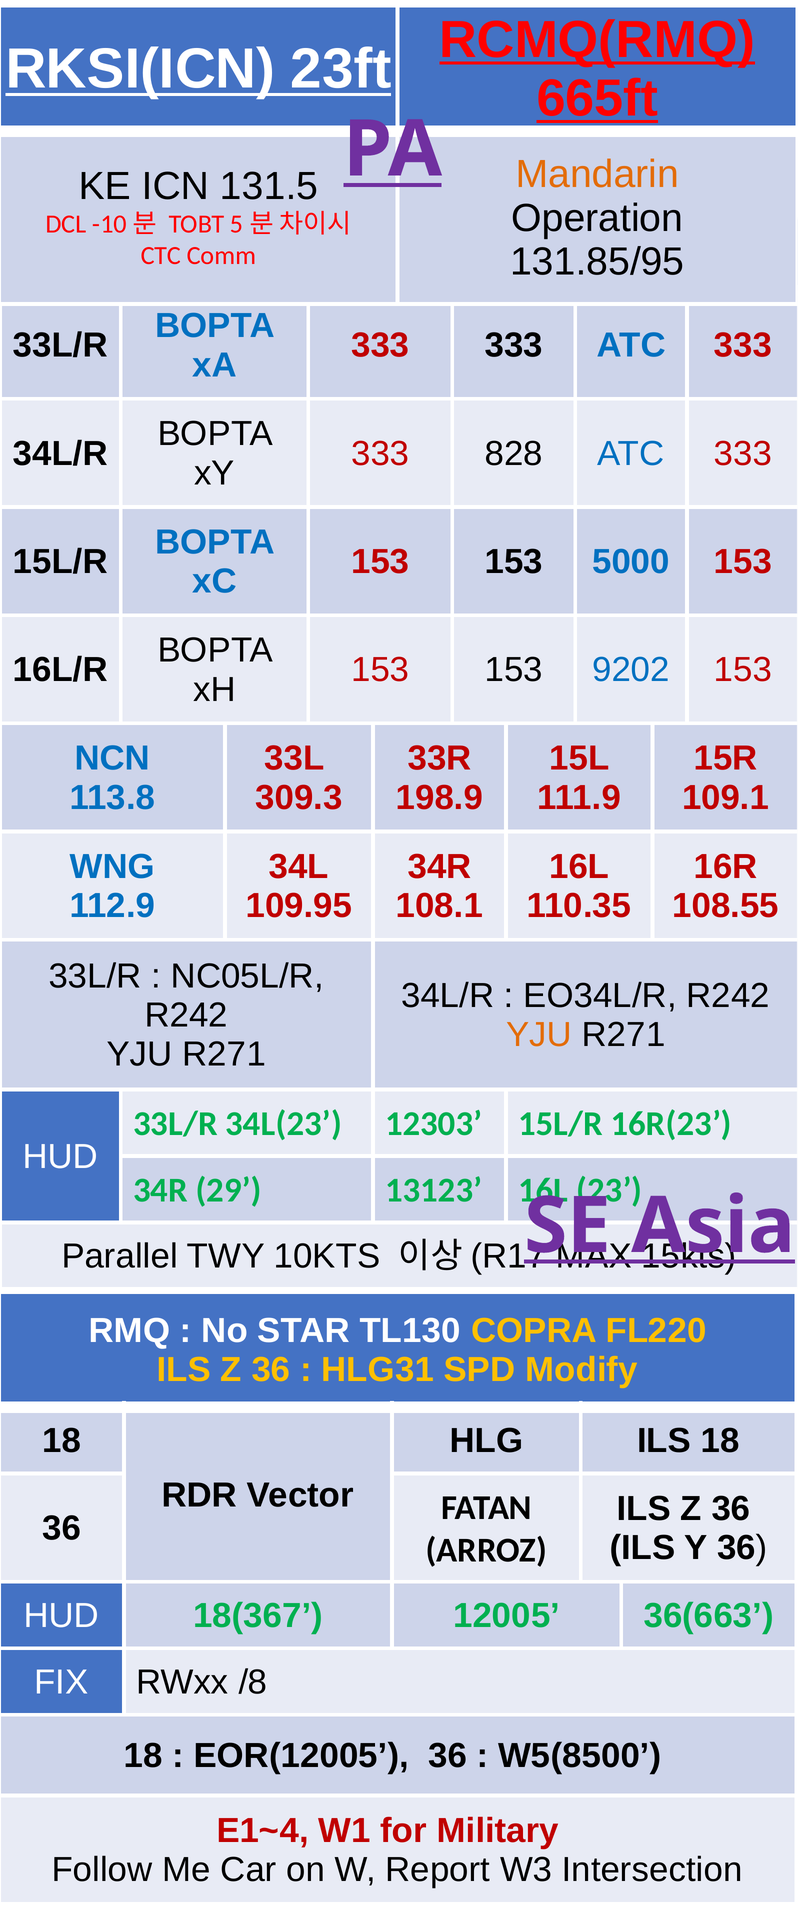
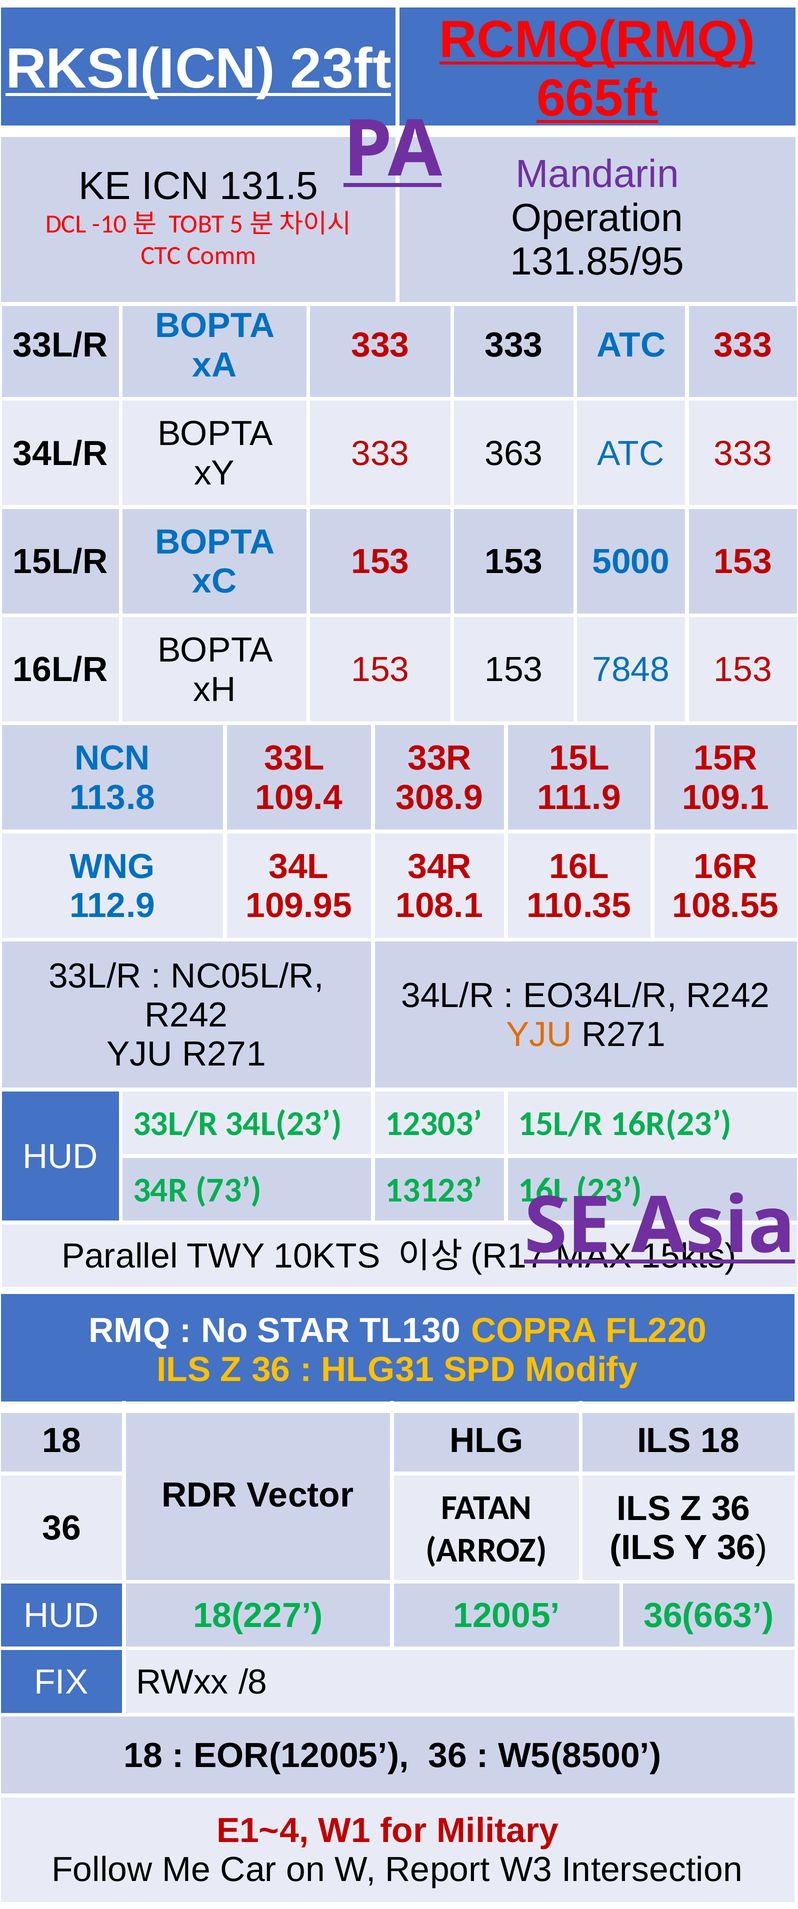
Mandarin colour: orange -> purple
828: 828 -> 363
9202: 9202 -> 7848
309.3: 309.3 -> 109.4
198.9: 198.9 -> 308.9
29: 29 -> 73
18(367: 18(367 -> 18(227
